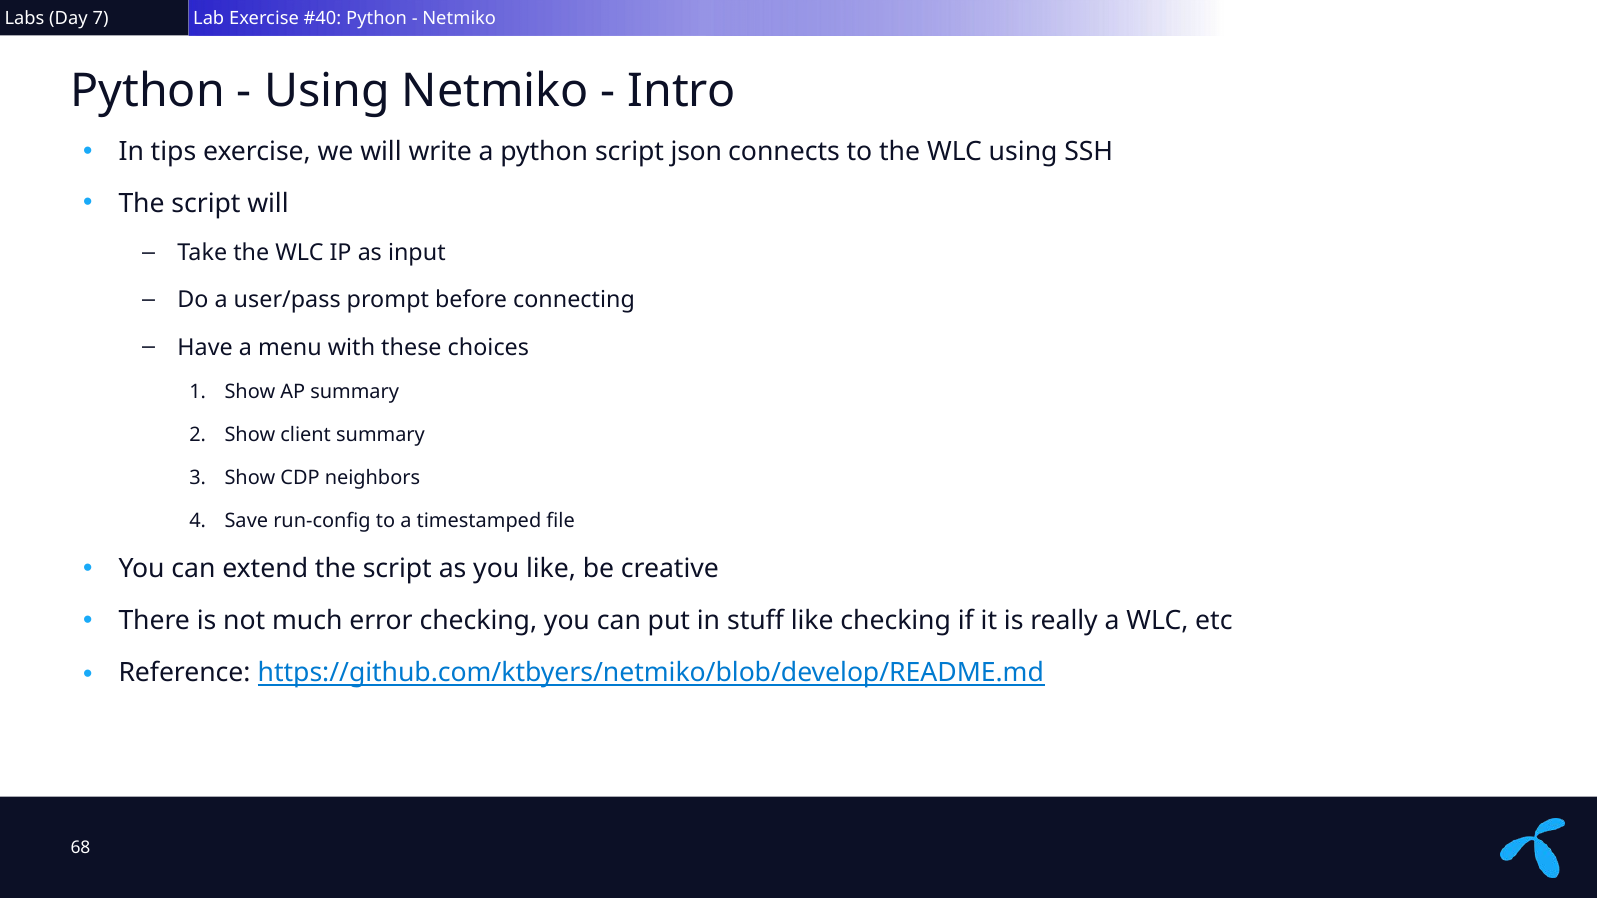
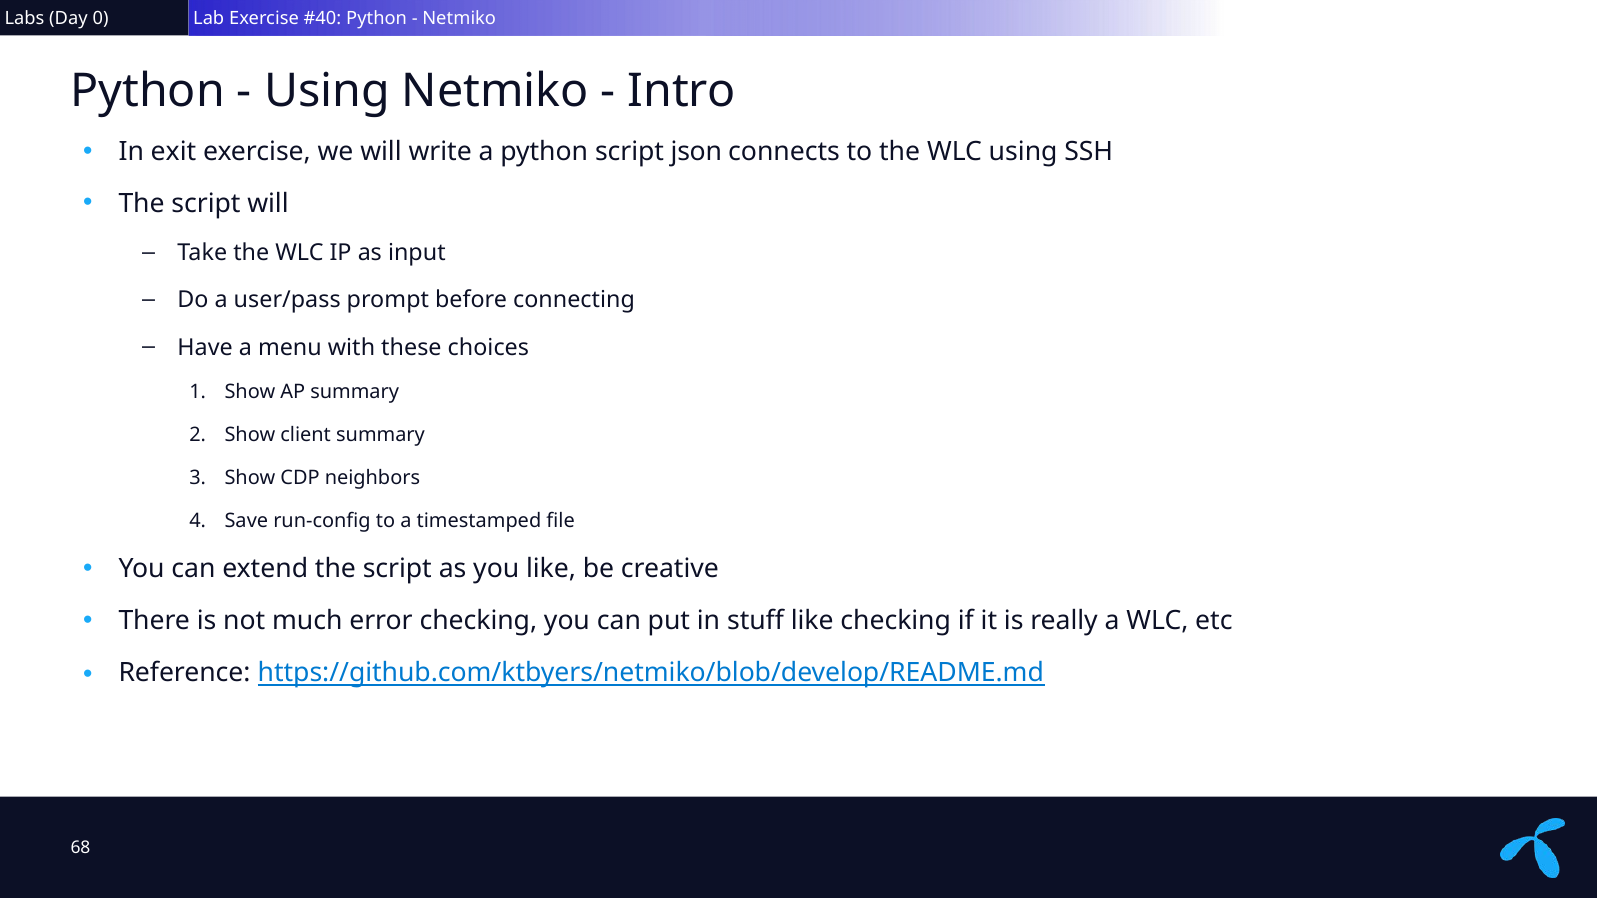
7: 7 -> 0
tips: tips -> exit
